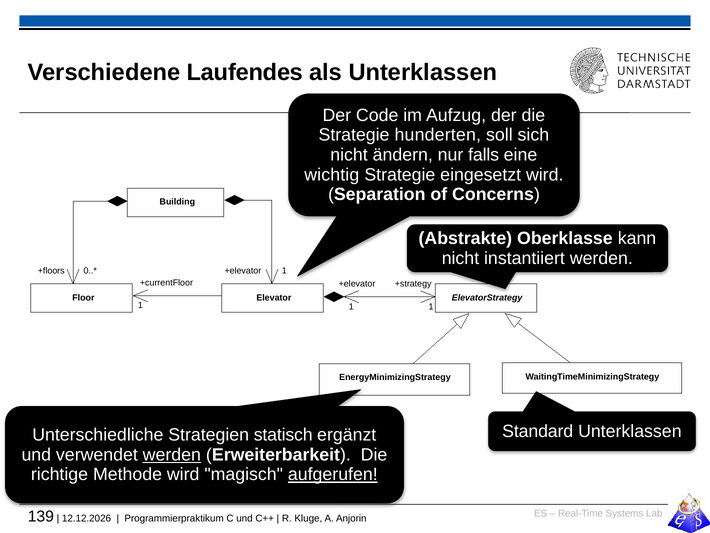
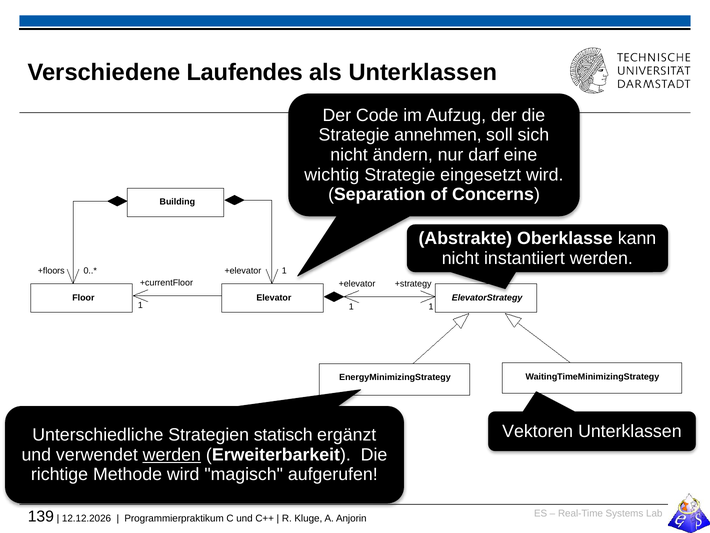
hunderten: hunderten -> annehmen
falls: falls -> darf
Standard: Standard -> Vektoren
aufgerufen underline: present -> none
